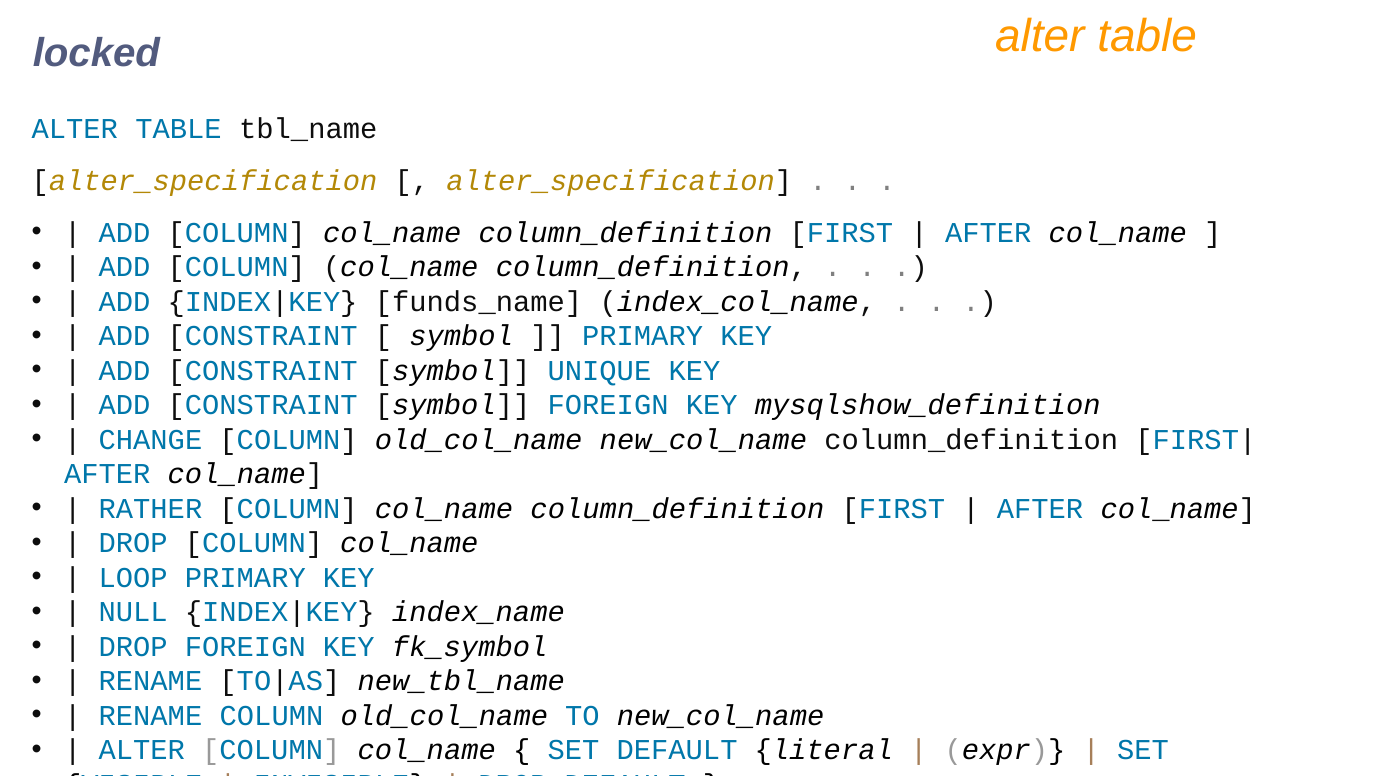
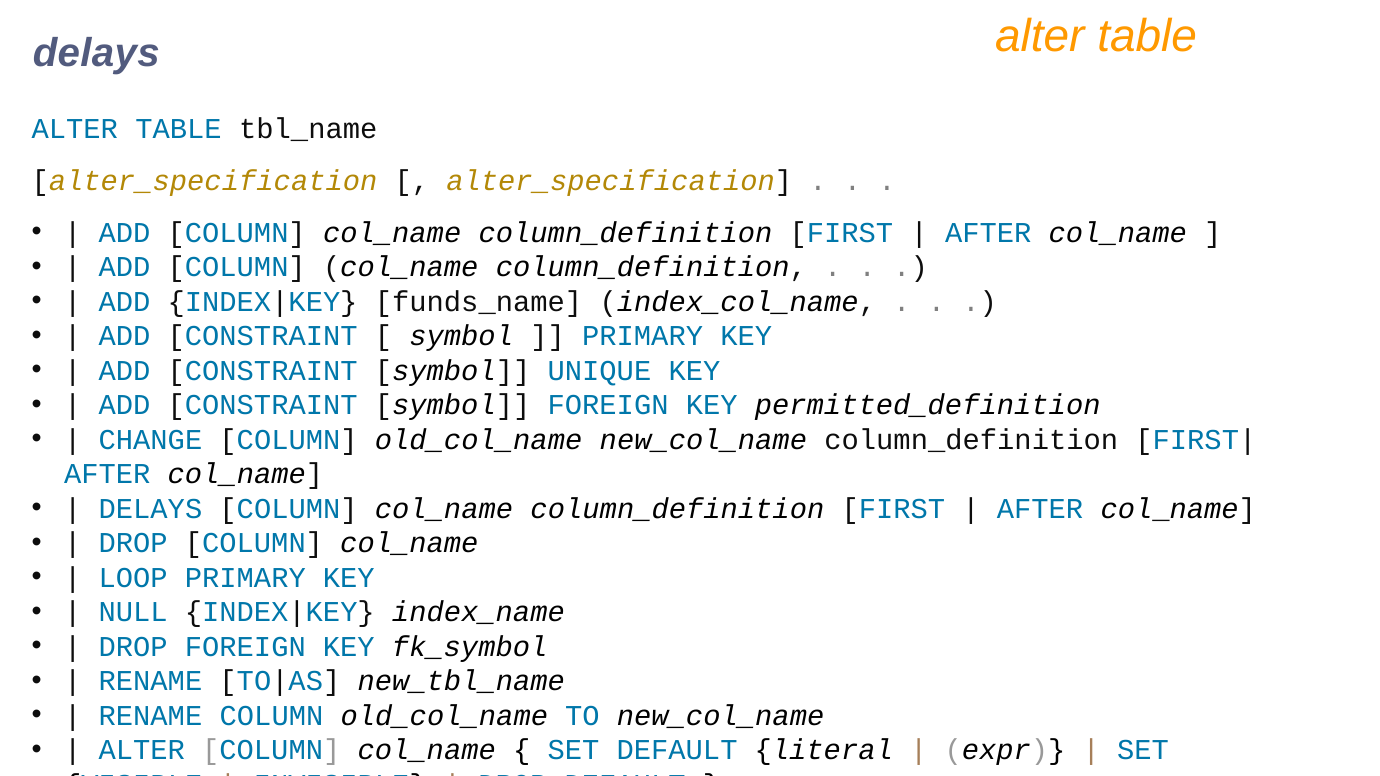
locked at (96, 53): locked -> delays
mysqlshow_definition: mysqlshow_definition -> permitted_definition
RATHER at (150, 509): RATHER -> DELAYS
